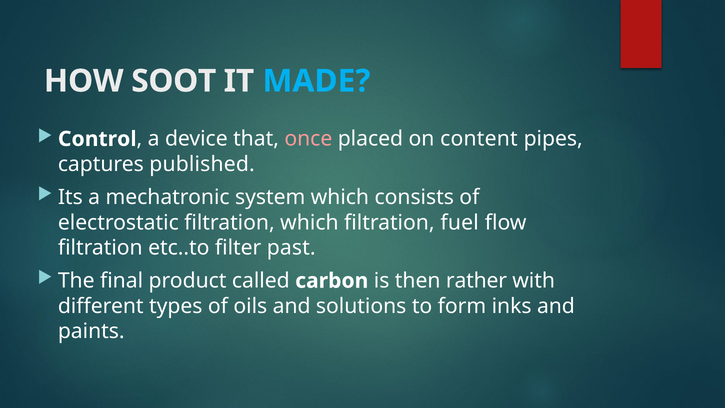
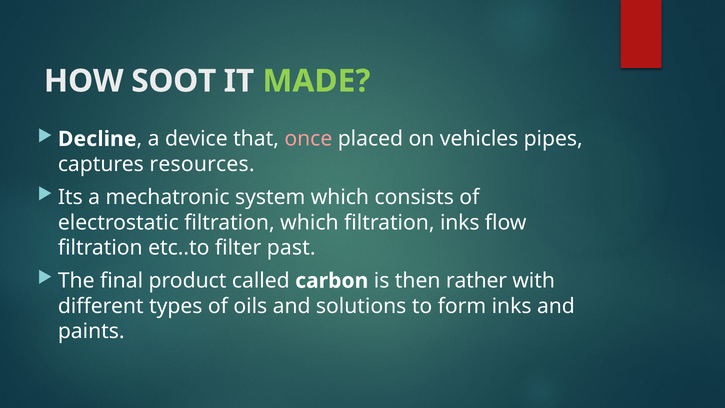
MADE colour: light blue -> light green
Control: Control -> Decline
content: content -> vehicles
published: published -> resources
filtration fuel: fuel -> inks
